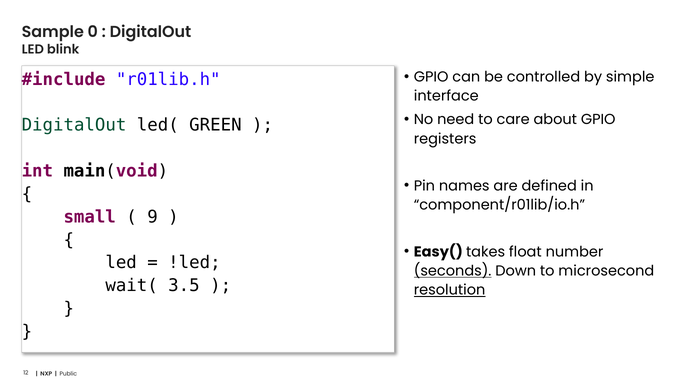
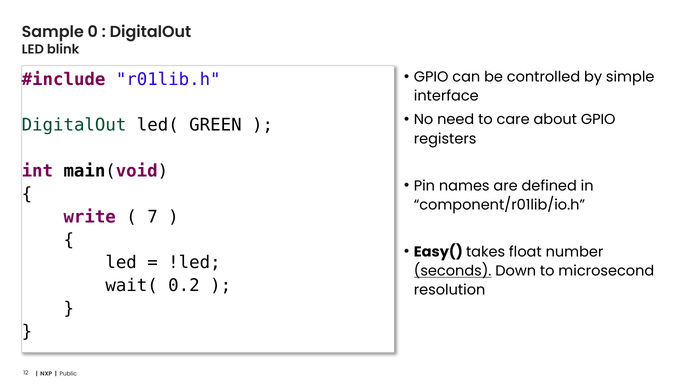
small: small -> write
9: 9 -> 7
3.5: 3.5 -> 0.2
resolution underline: present -> none
